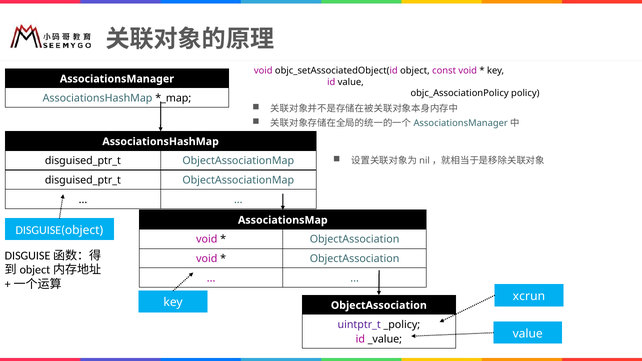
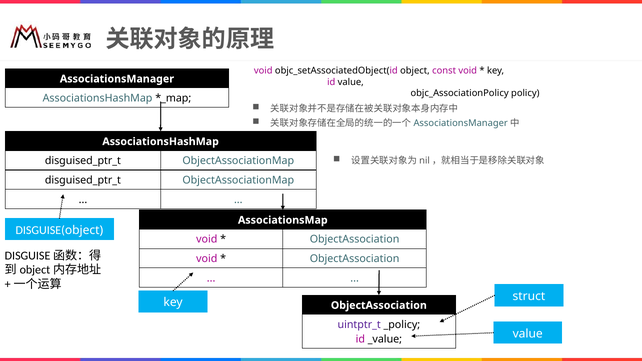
xcrun: xcrun -> struct
